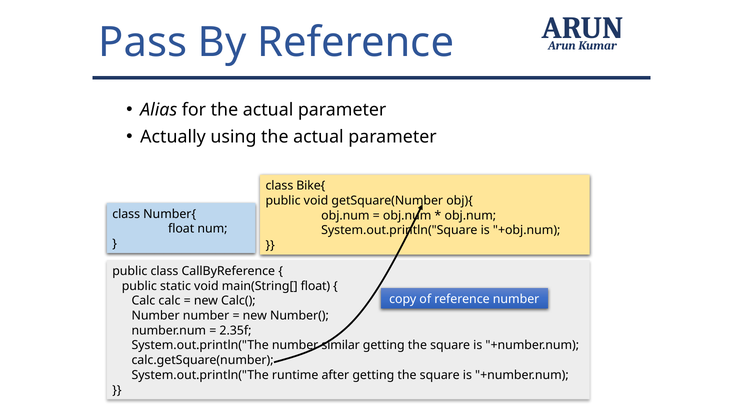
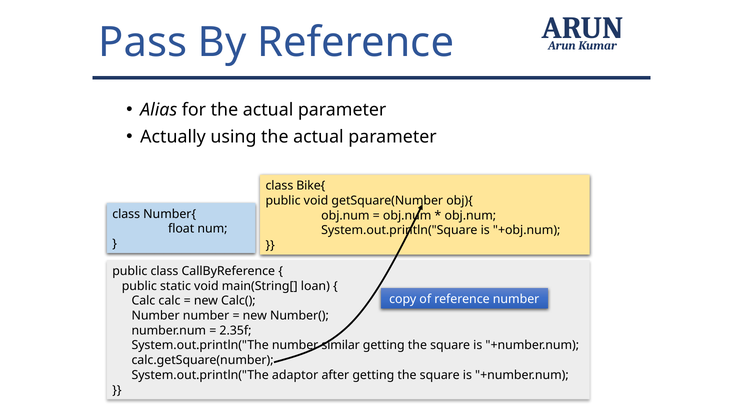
main(String[ float: float -> loan
runtime: runtime -> adaptor
